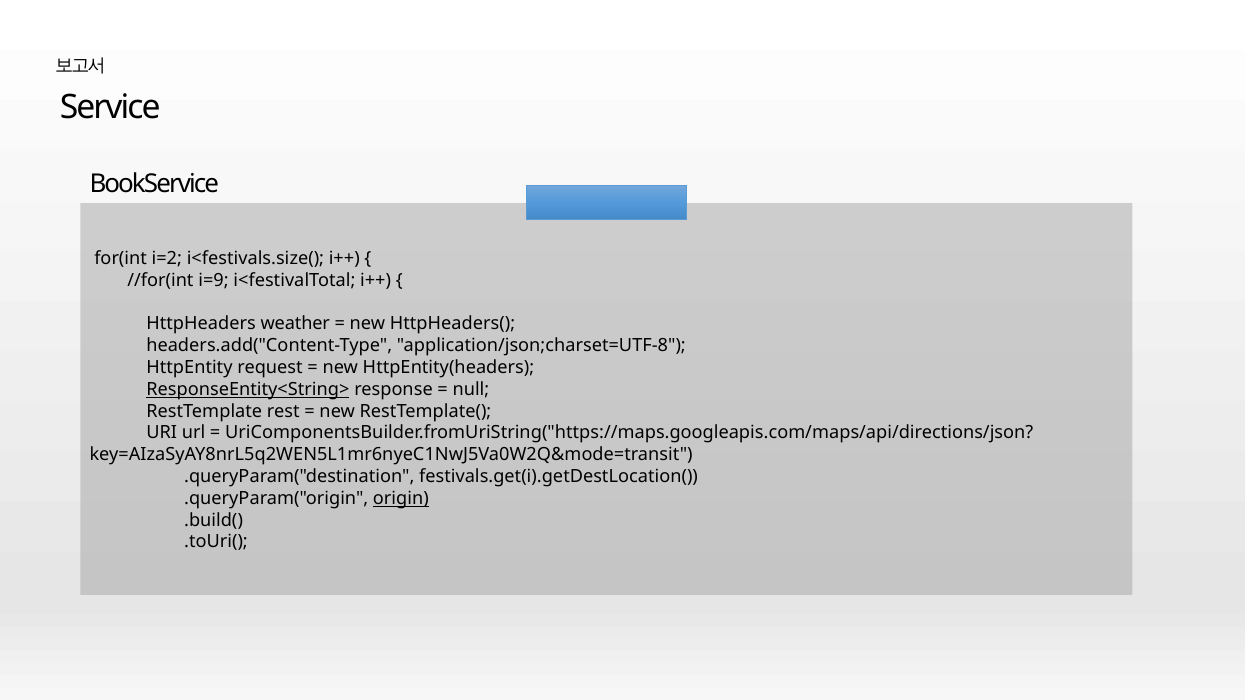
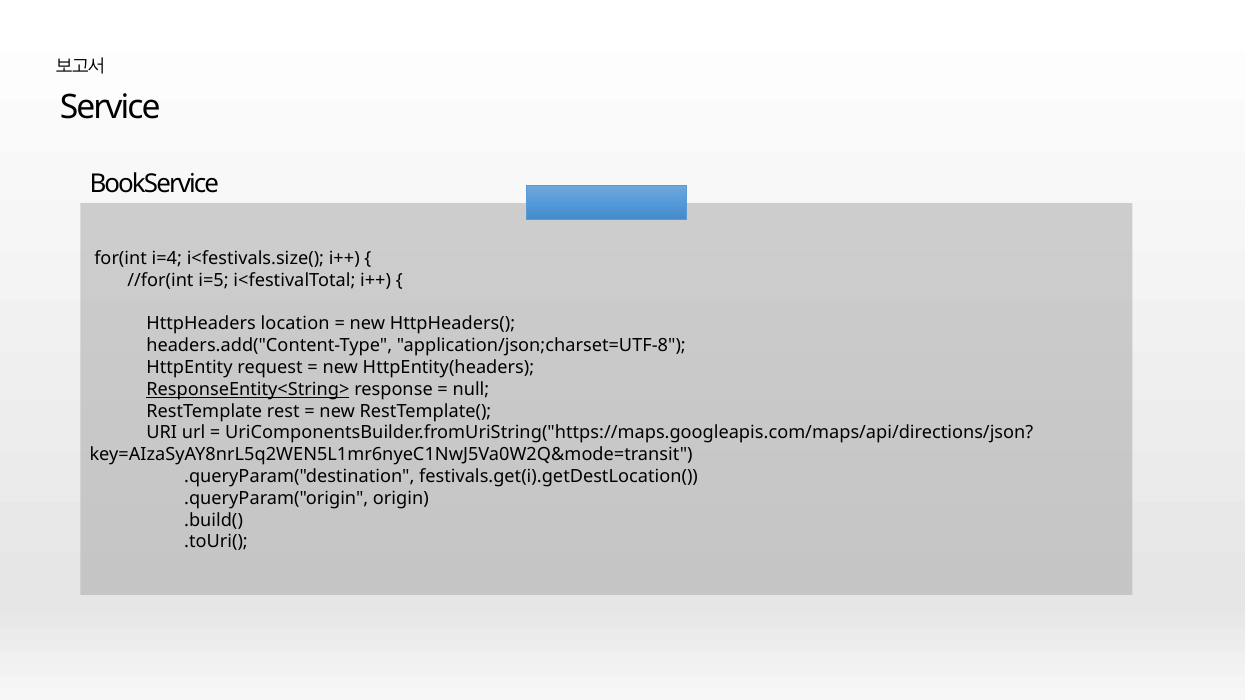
i=2: i=2 -> i=4
i=9: i=9 -> i=5
weather: weather -> location
origin underline: present -> none
